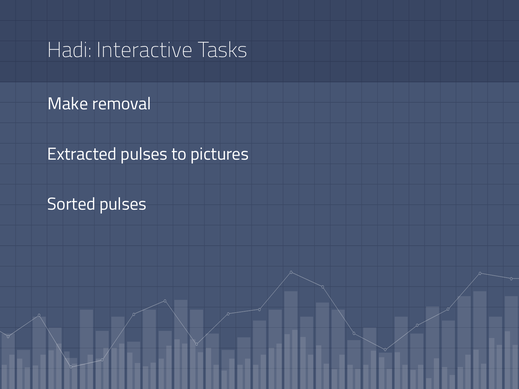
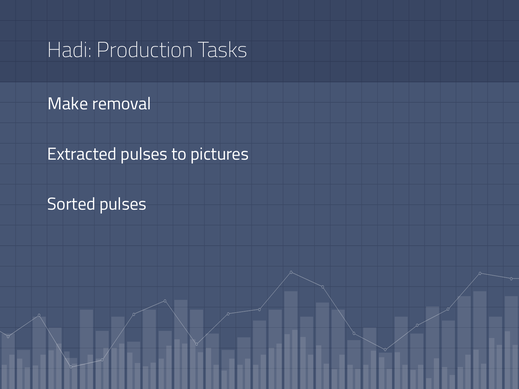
Interactive: Interactive -> Production
